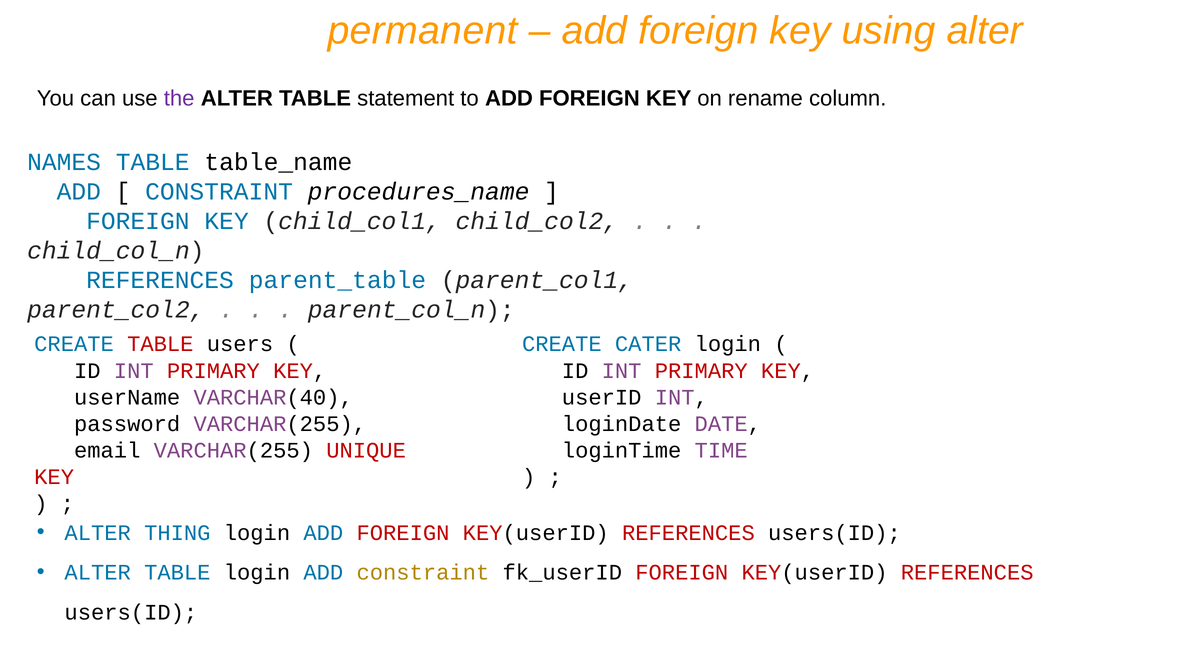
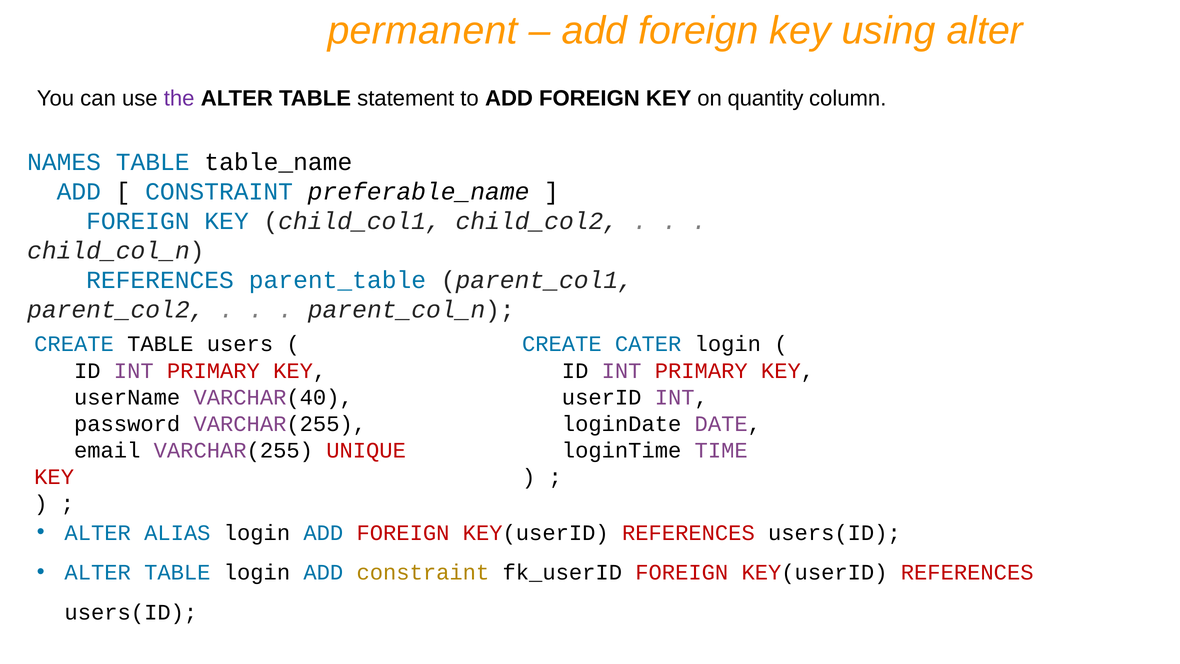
rename: rename -> quantity
procedures_name: procedures_name -> preferable_name
TABLE at (160, 344) colour: red -> black
THING: THING -> ALIAS
